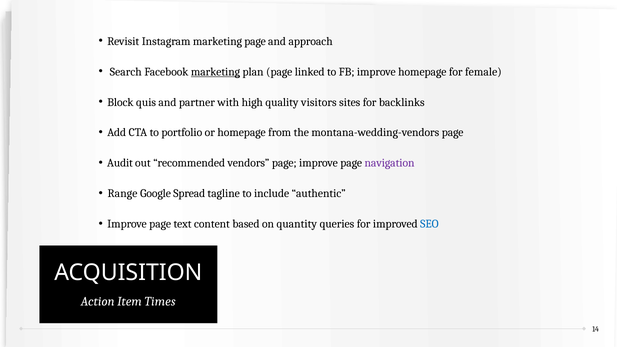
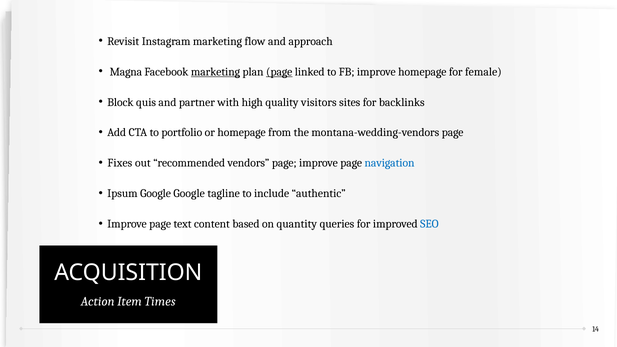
marketing page: page -> flow
Search: Search -> Magna
page at (279, 72) underline: none -> present
Audit: Audit -> Fixes
navigation colour: purple -> blue
Range: Range -> Ipsum
Google Spread: Spread -> Google
